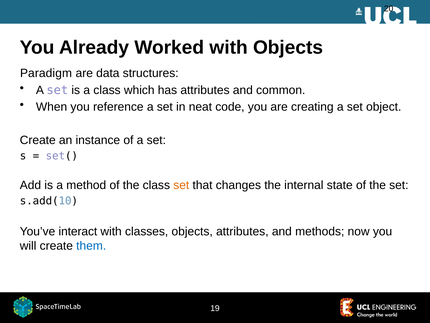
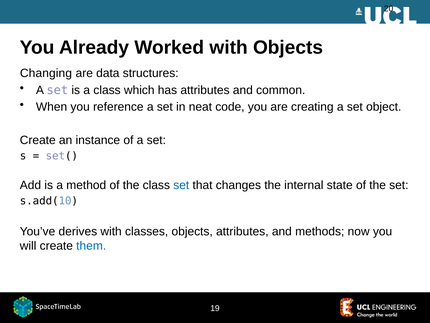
Paradigm: Paradigm -> Changing
set at (181, 185) colour: orange -> blue
interact: interact -> derives
